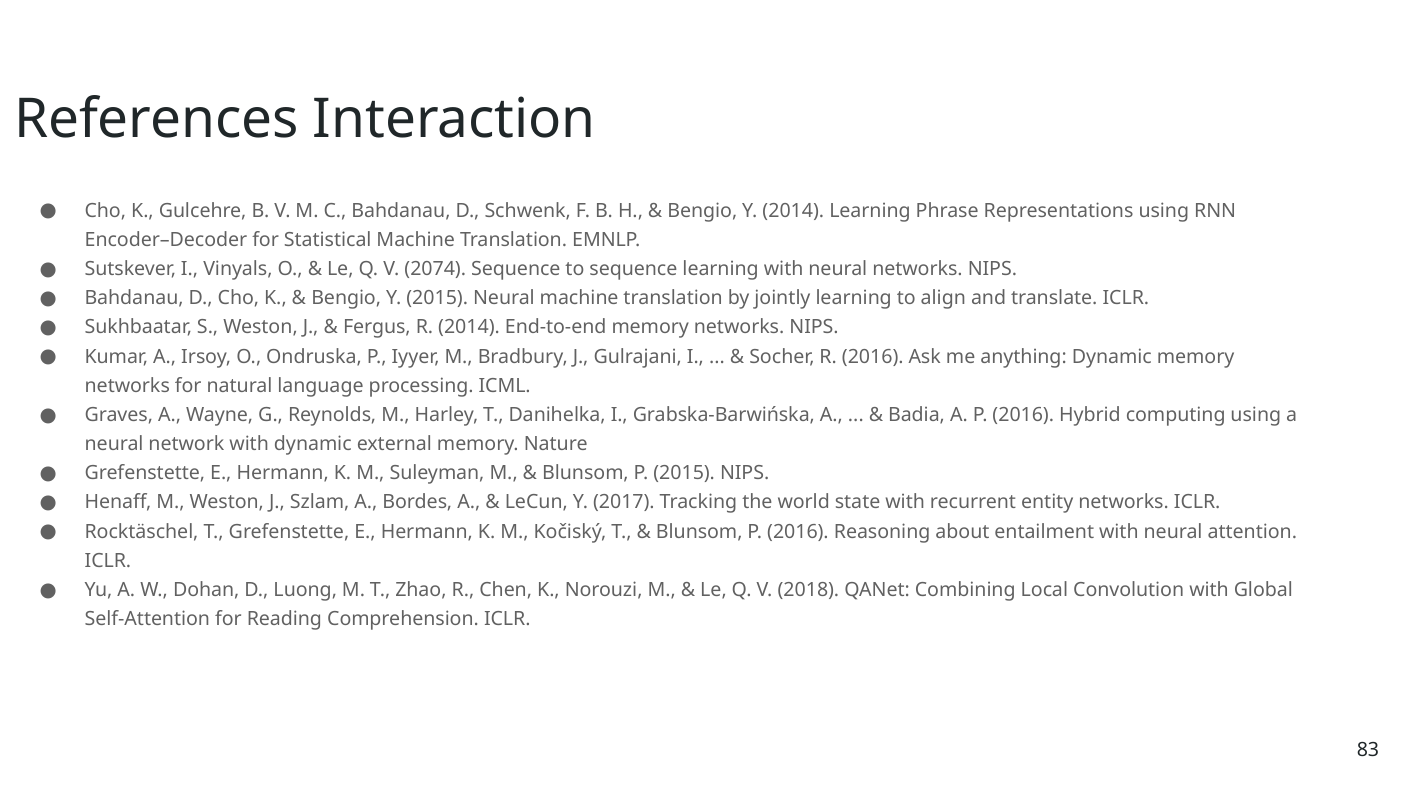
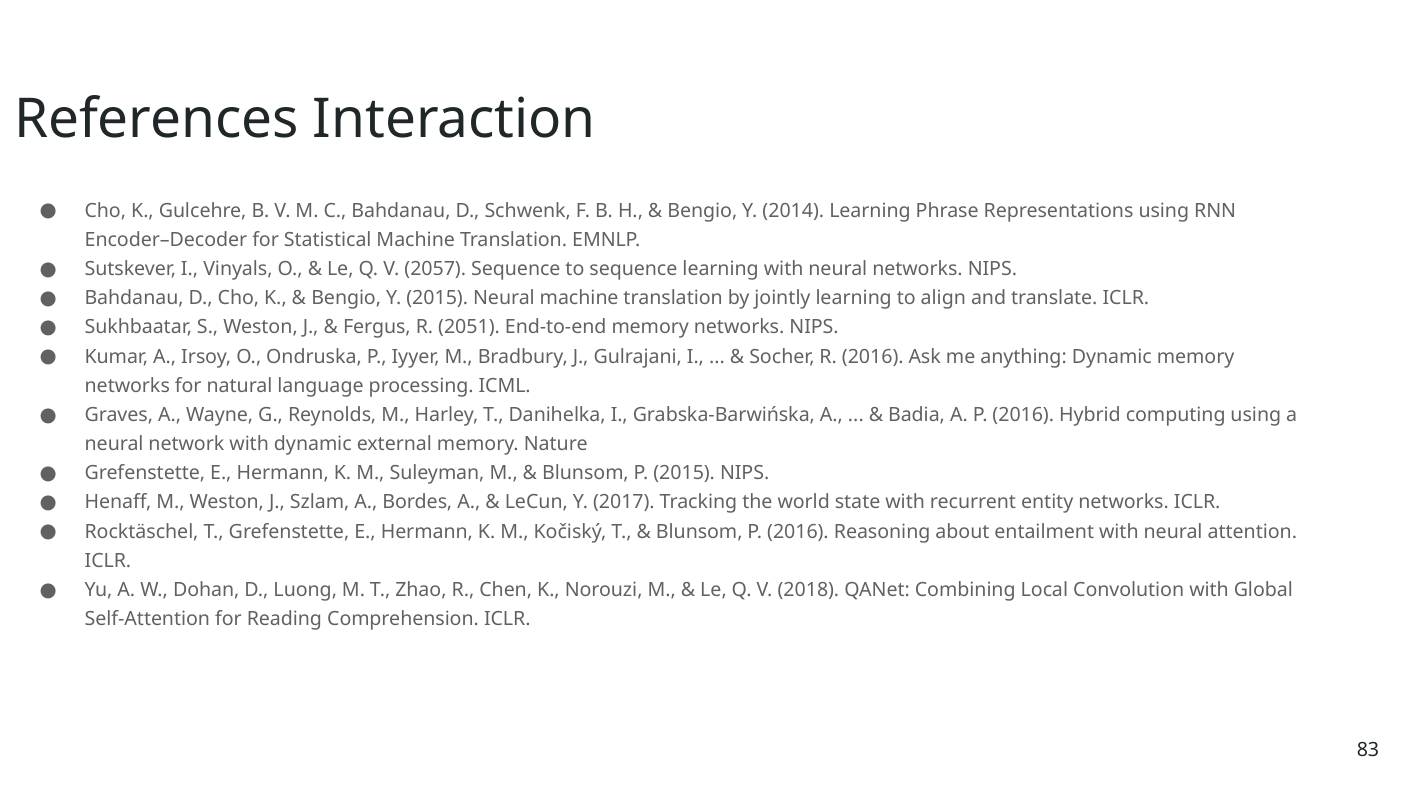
2074: 2074 -> 2057
R 2014: 2014 -> 2051
